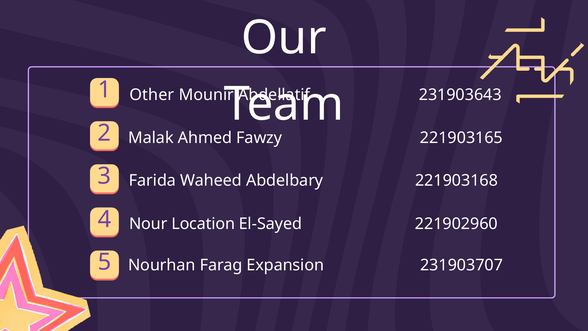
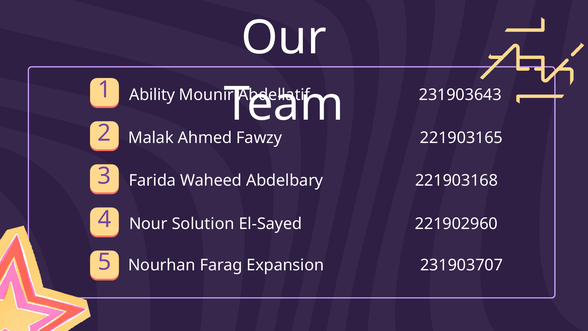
Other: Other -> Ability
Location: Location -> Solution
